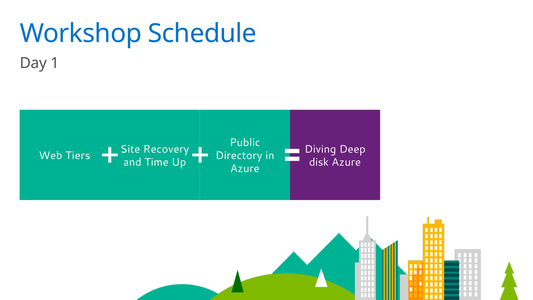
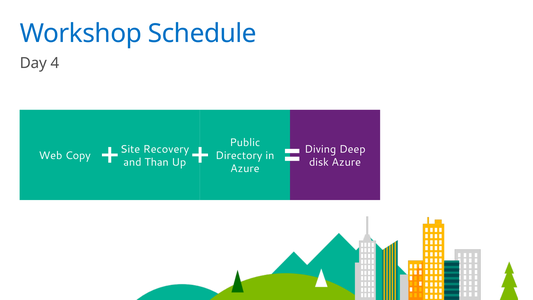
1: 1 -> 4
Tiers: Tiers -> Copy
Time: Time -> Than
